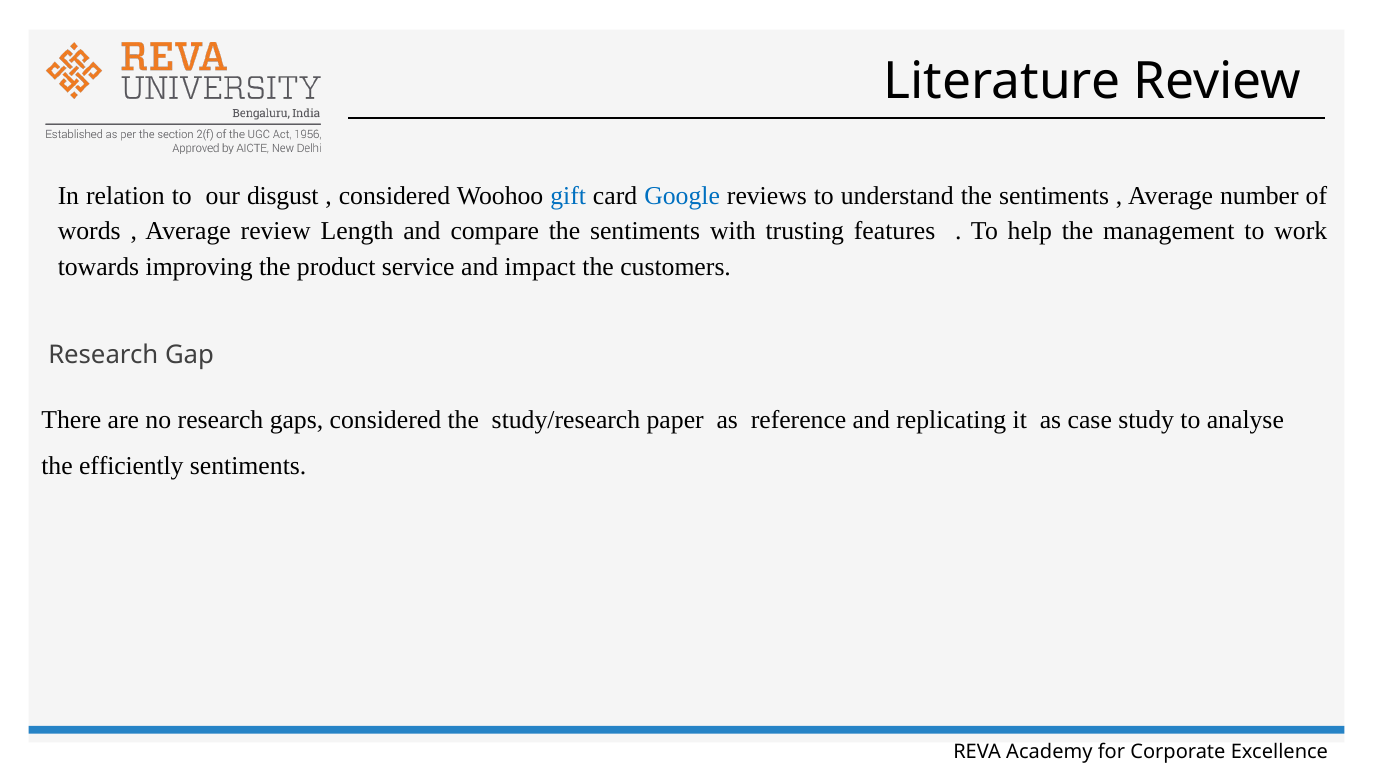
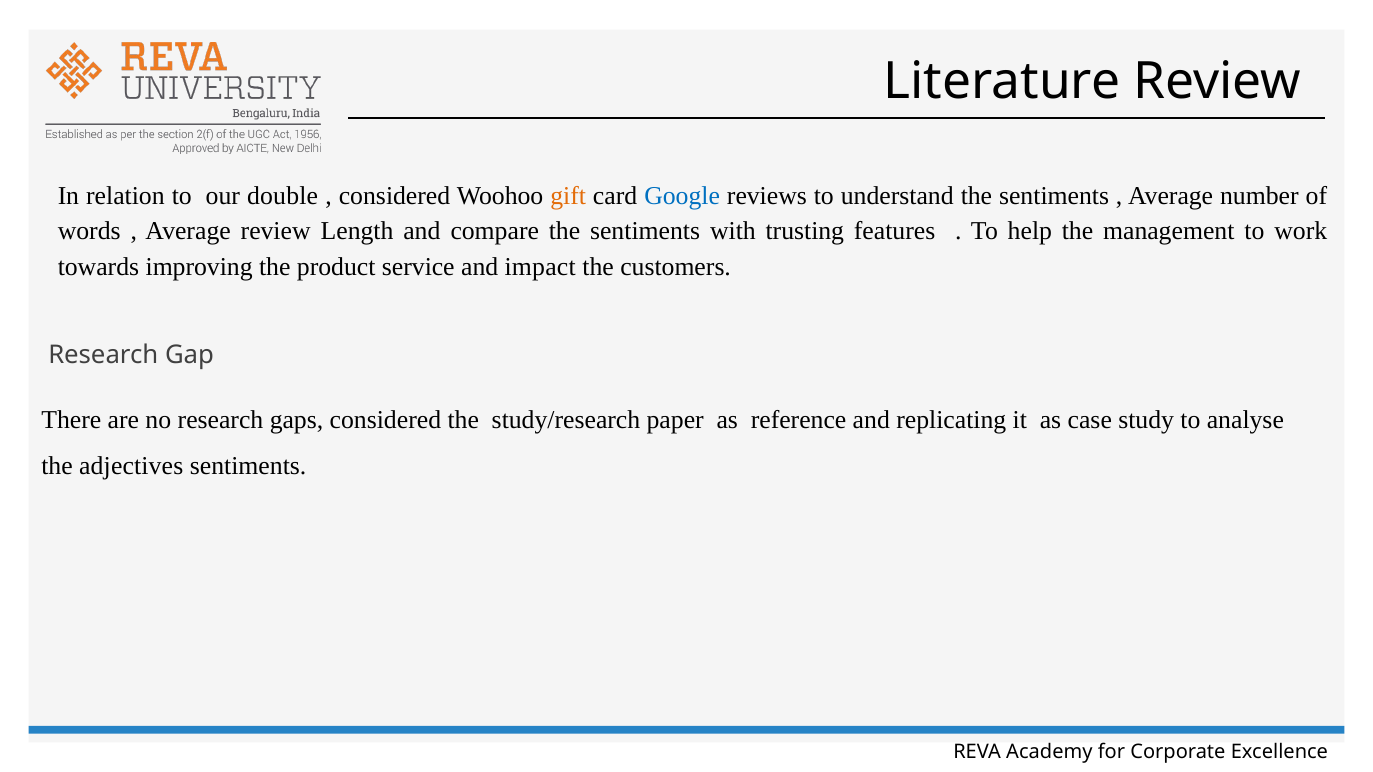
disgust: disgust -> double
gift colour: blue -> orange
efficiently: efficiently -> adjectives
